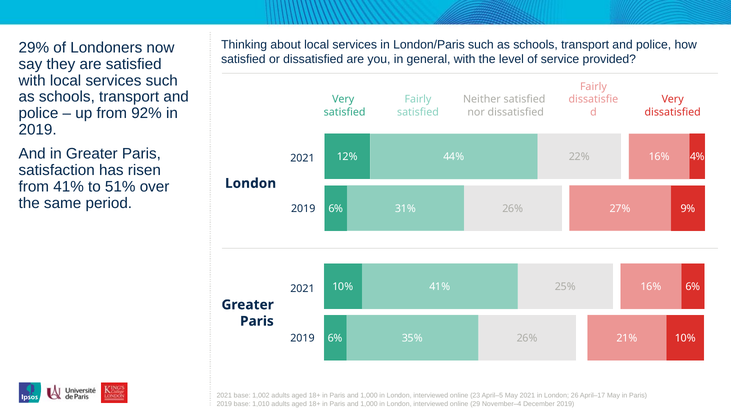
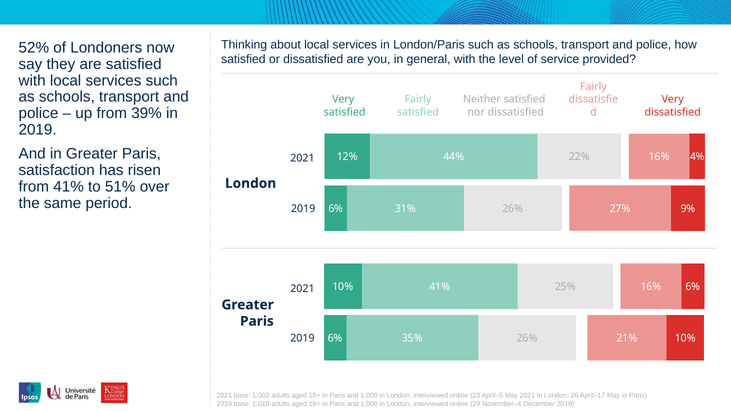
29%: 29% -> 52%
92%: 92% -> 39%
